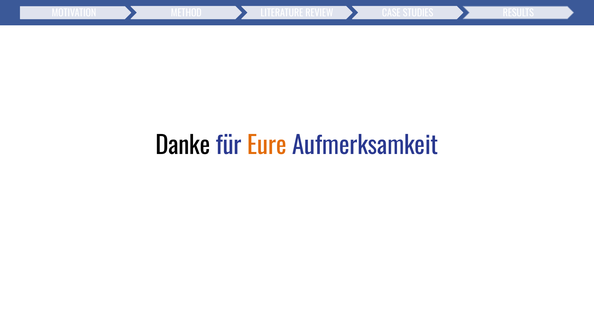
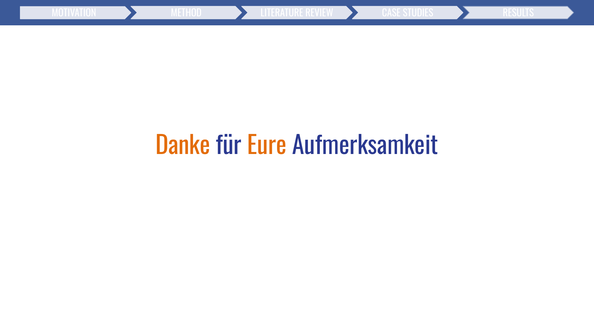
Danke colour: black -> orange
